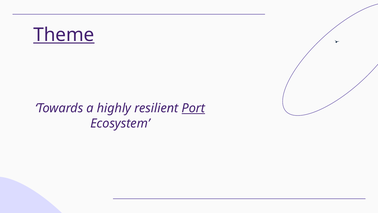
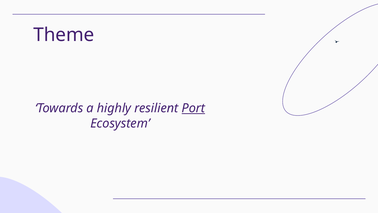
Theme underline: present -> none
